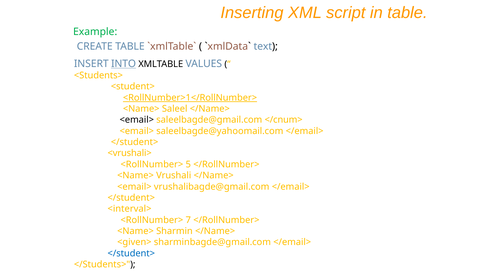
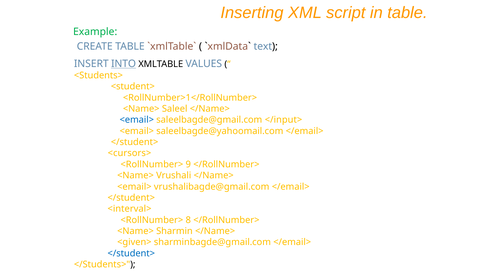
<RollNumber>1</RollNumber> underline: present -> none
<email> at (137, 120) colour: black -> blue
</cnum>: </cnum> -> </input>
<vrushali>: <vrushali> -> <cursors>
5: 5 -> 9
7: 7 -> 8
